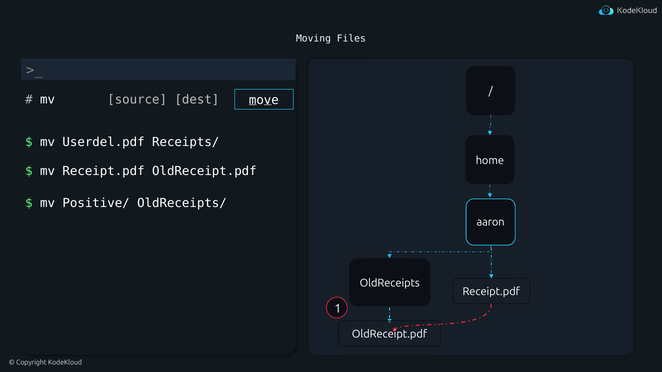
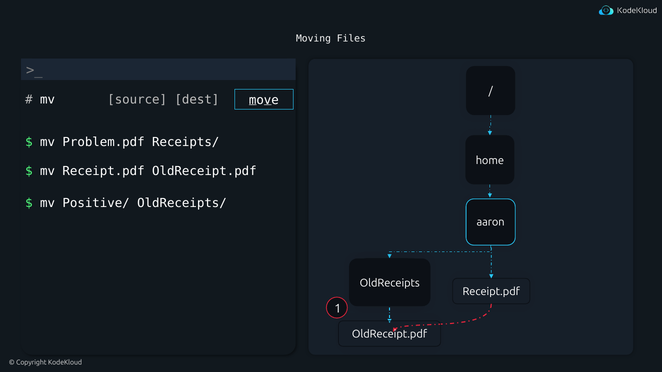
Userdel.pdf: Userdel.pdf -> Problem.pdf
